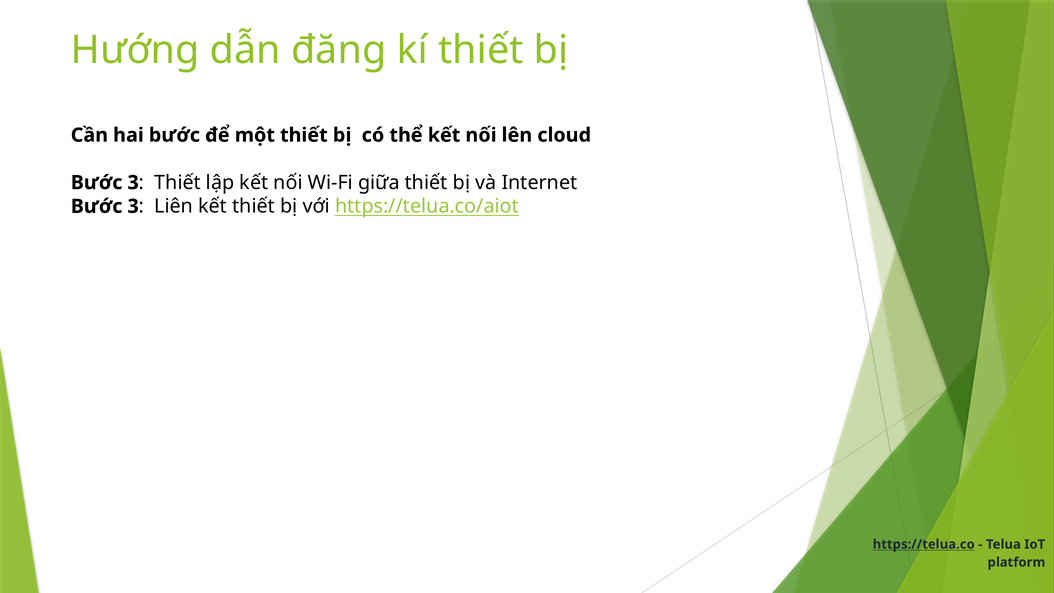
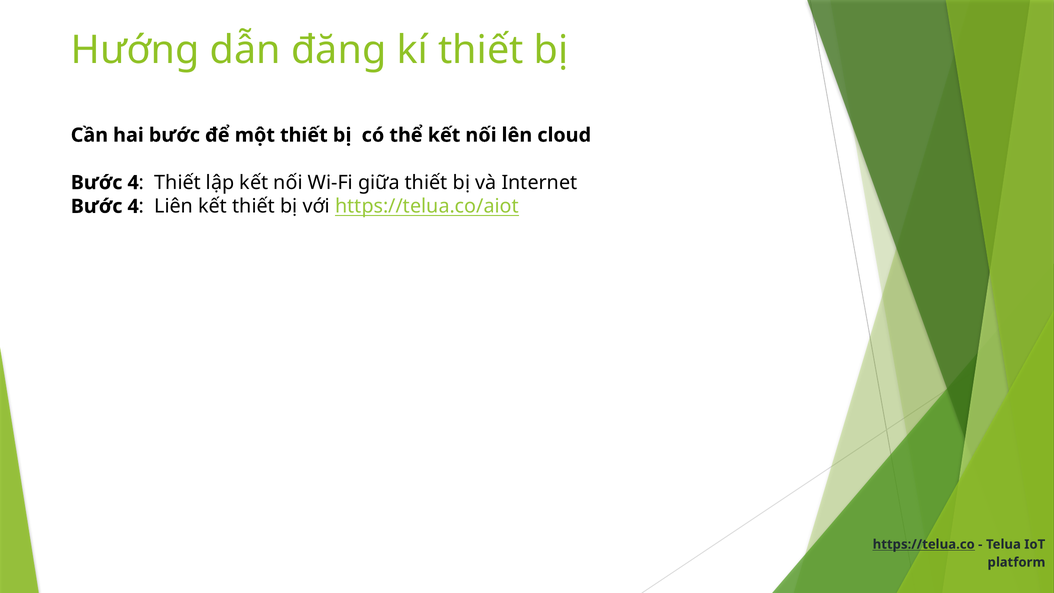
3 at (133, 183): 3 -> 4
3 at (133, 206): 3 -> 4
